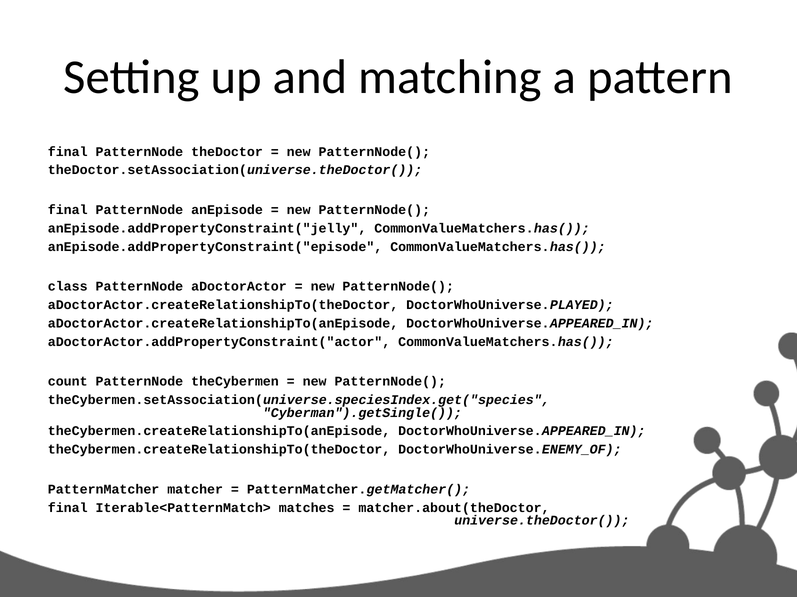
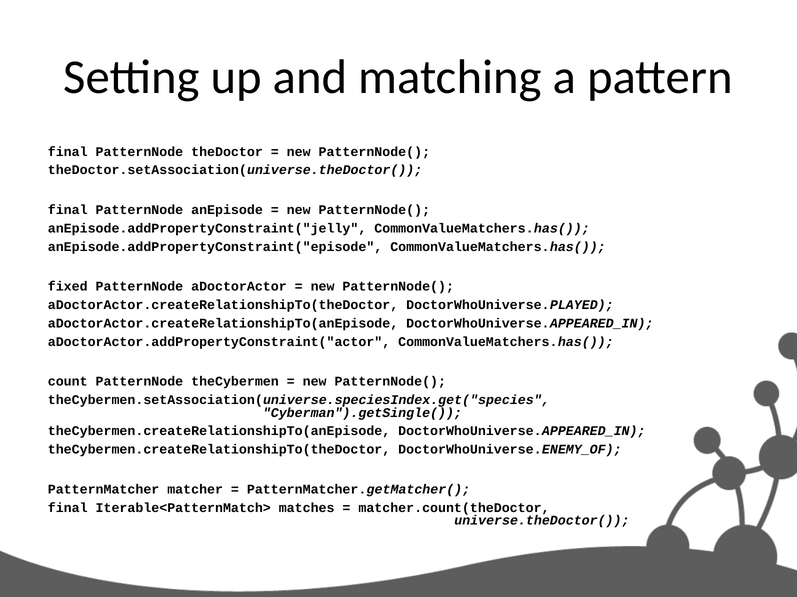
class: class -> fixed
matcher.about(theDoctor: matcher.about(theDoctor -> matcher.count(theDoctor
